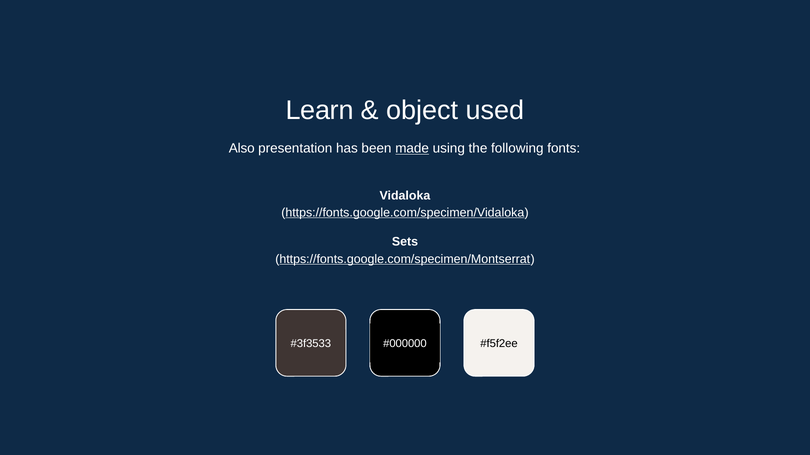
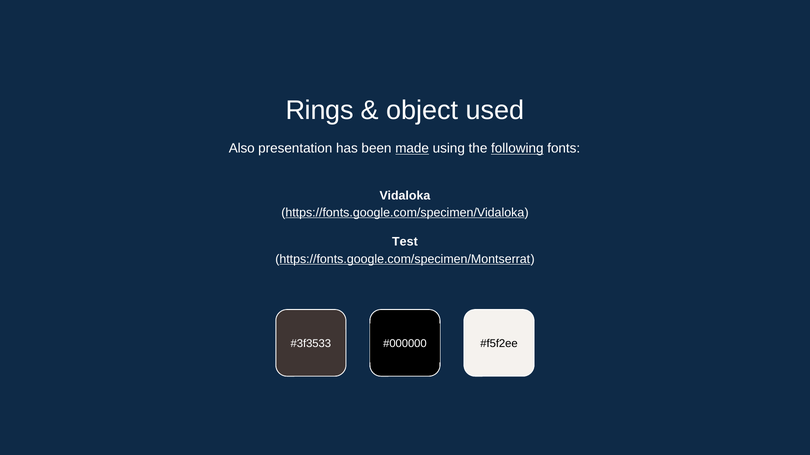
Learn: Learn -> Rings
following underline: none -> present
Sets: Sets -> Test
